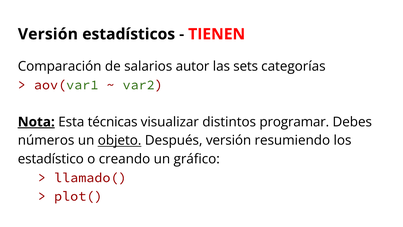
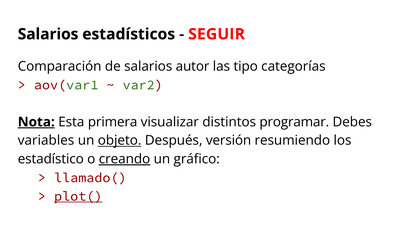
Versión at (48, 34): Versión -> Salarios
TIENEN: TIENEN -> SEGUIR
sets: sets -> tipo
técnicas: técnicas -> primera
números: números -> variables
creando underline: none -> present
plot( underline: none -> present
